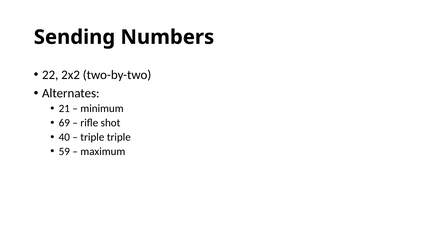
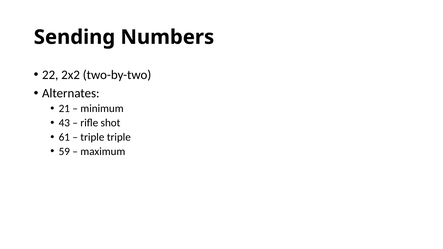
69: 69 -> 43
40: 40 -> 61
